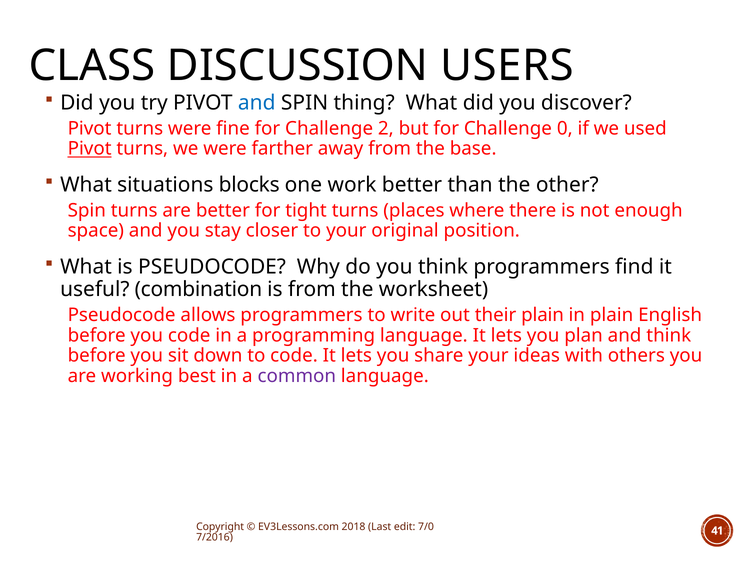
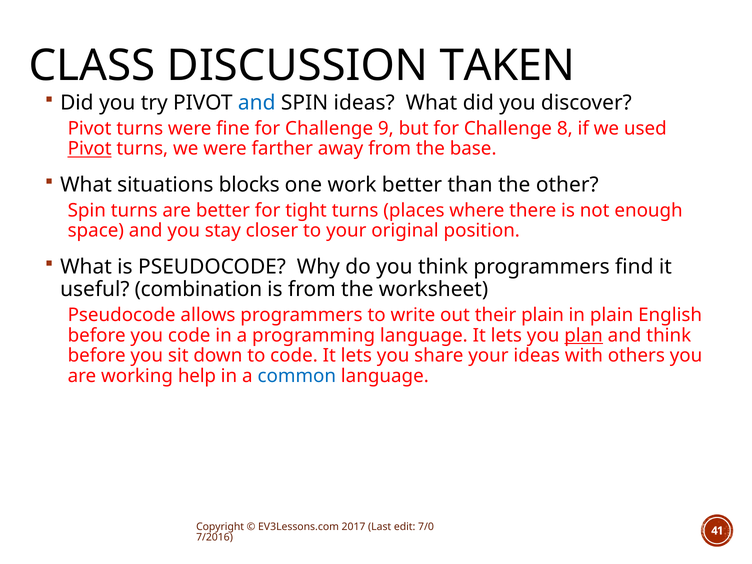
USERS: USERS -> TAKEN
SPIN thing: thing -> ideas
2: 2 -> 9
0: 0 -> 8
plan underline: none -> present
best: best -> help
common colour: purple -> blue
2018: 2018 -> 2017
